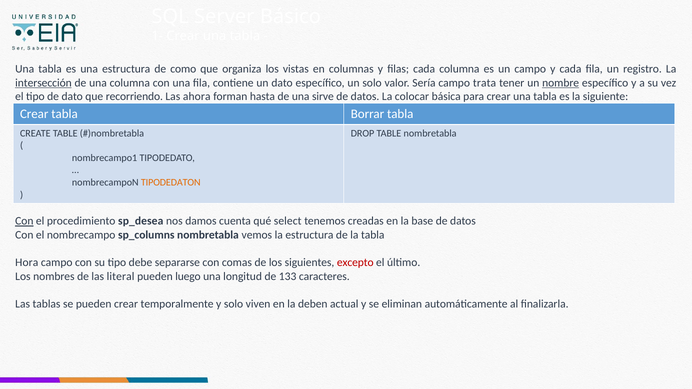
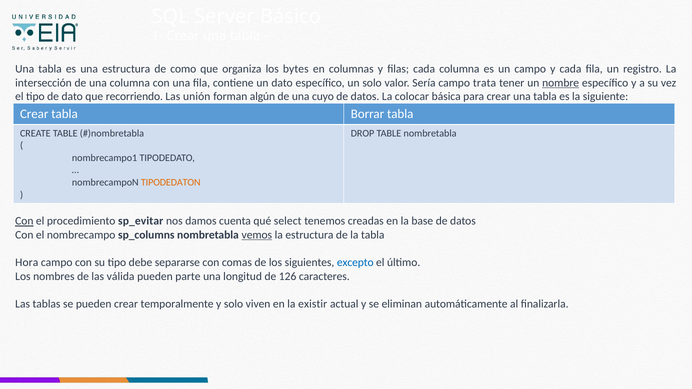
vistas: vistas -> bytes
intersección underline: present -> none
ahora: ahora -> unión
hasta: hasta -> algún
sirve: sirve -> cuyo
sp_desea: sp_desea -> sp_evitar
vemos underline: none -> present
excepto colour: red -> blue
literal: literal -> válida
luego: luego -> parte
133: 133 -> 126
deben: deben -> existir
